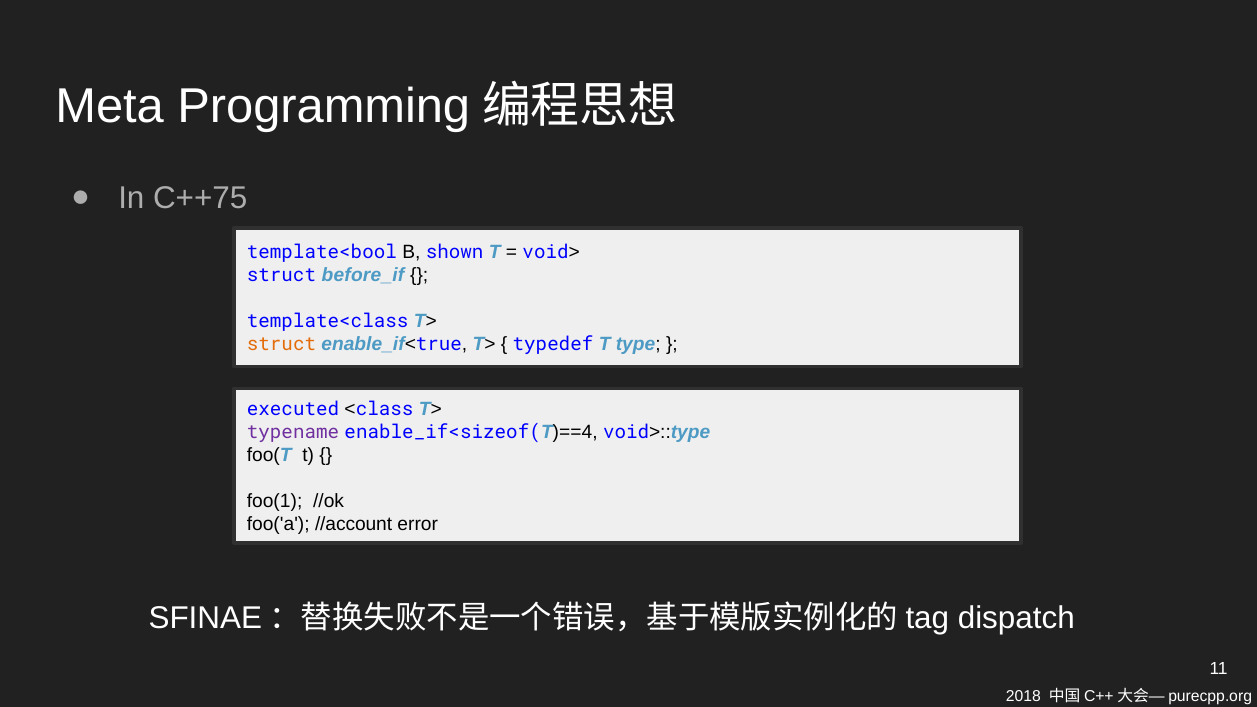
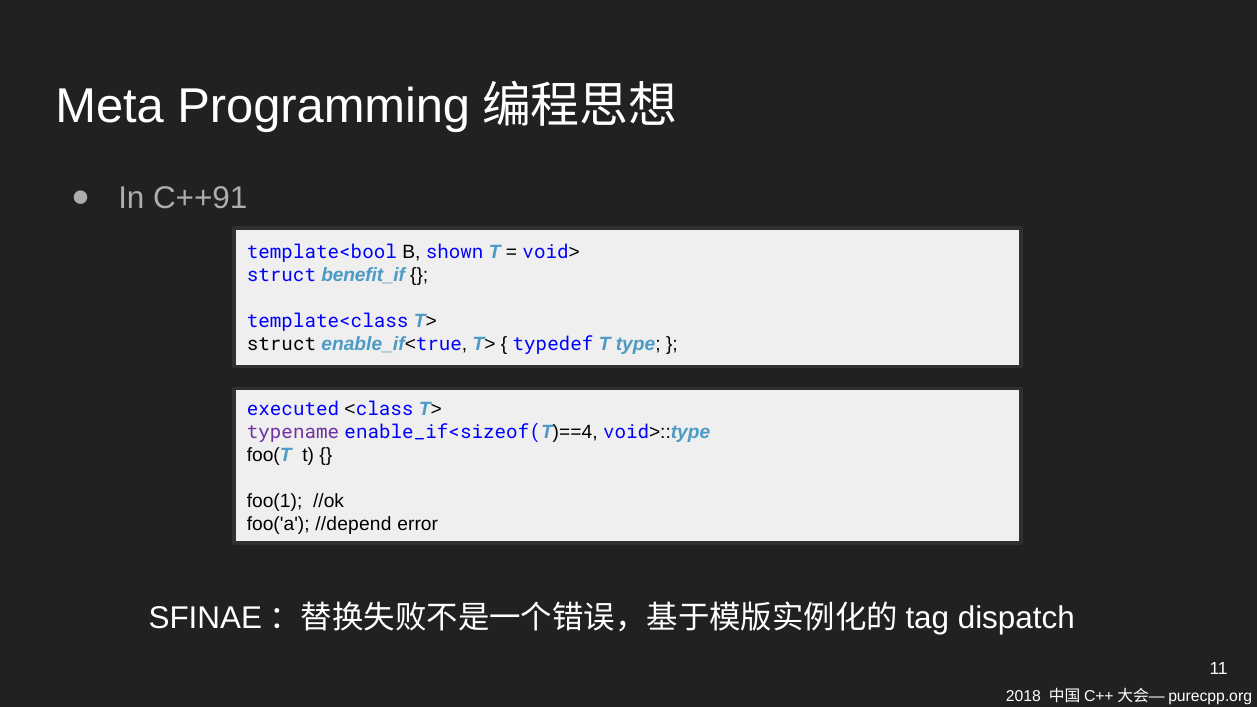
C++75: C++75 -> C++91
before_if: before_if -> benefit_if
struct at (281, 345) colour: orange -> black
//account: //account -> //depend
